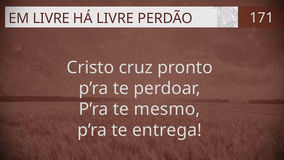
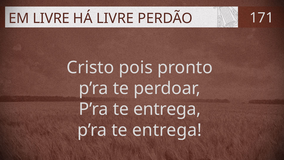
cruz: cruz -> pois
mesmo at (167, 109): mesmo -> entrega
